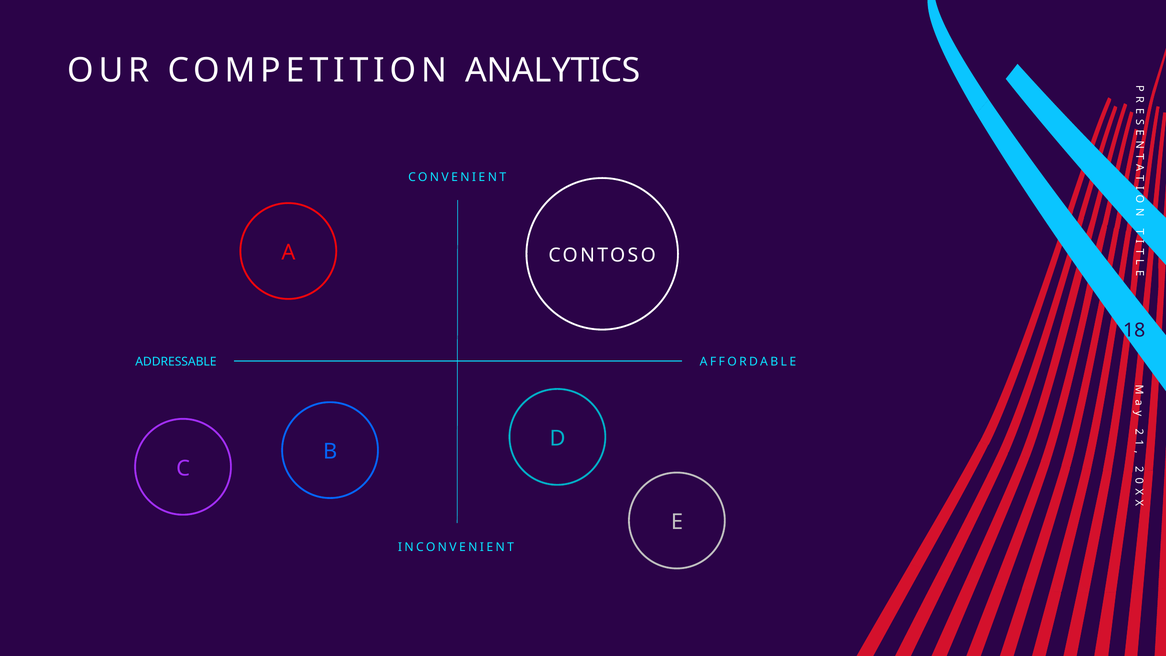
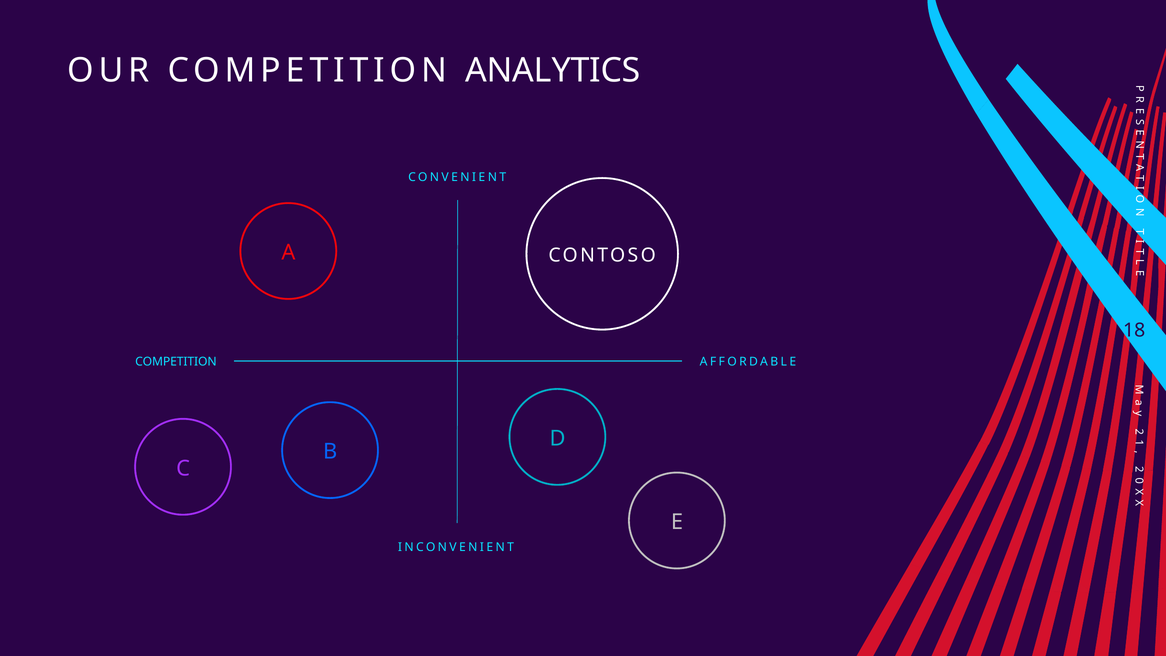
ADDRESSABLE at (176, 362): ADDRESSABLE -> COMPETITION
